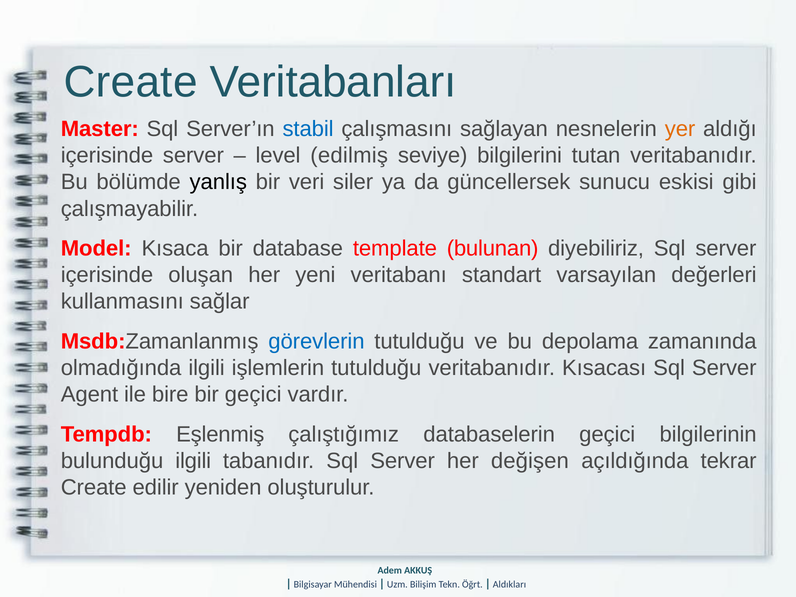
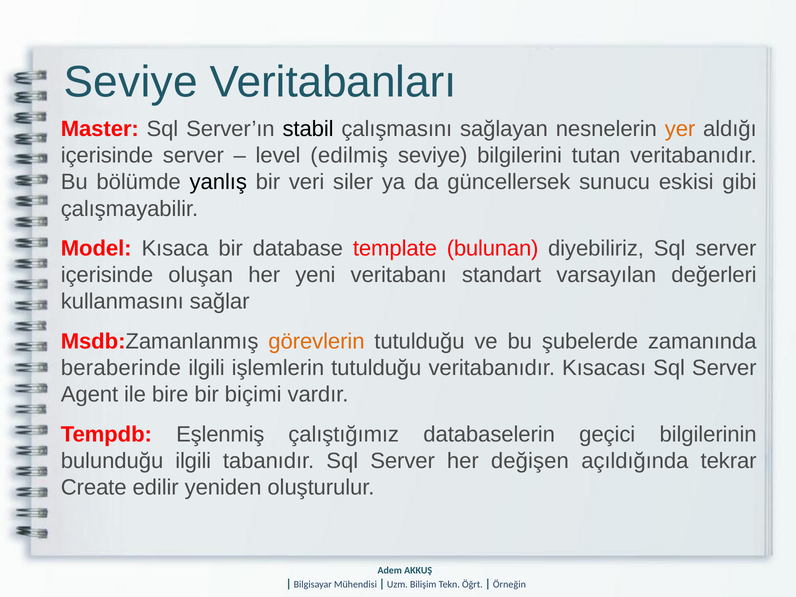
Create at (131, 82): Create -> Seviye
stabil colour: blue -> black
görevlerin colour: blue -> orange
depolama: depolama -> şubelerde
olmadığında: olmadığında -> beraberinde
bir geçici: geçici -> biçimi
Aldıkları: Aldıkları -> Örneğin
